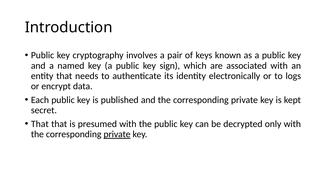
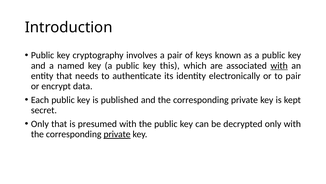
sign: sign -> this
with at (279, 65) underline: none -> present
to logs: logs -> pair
That at (40, 124): That -> Only
